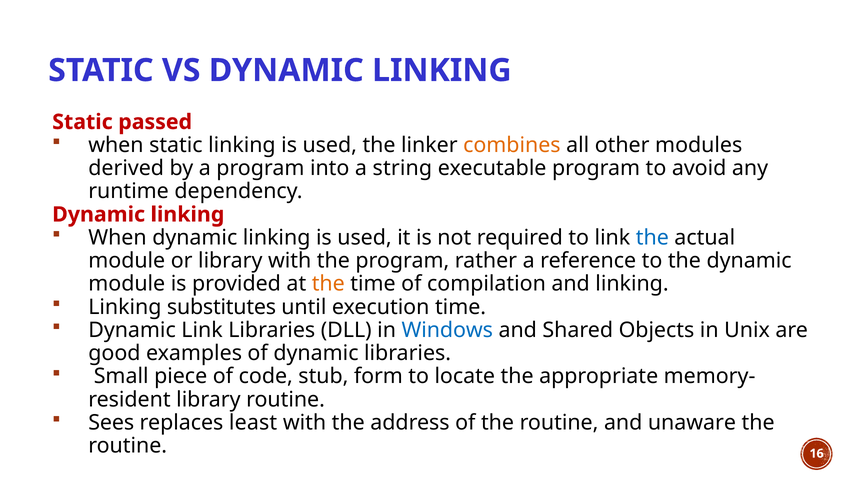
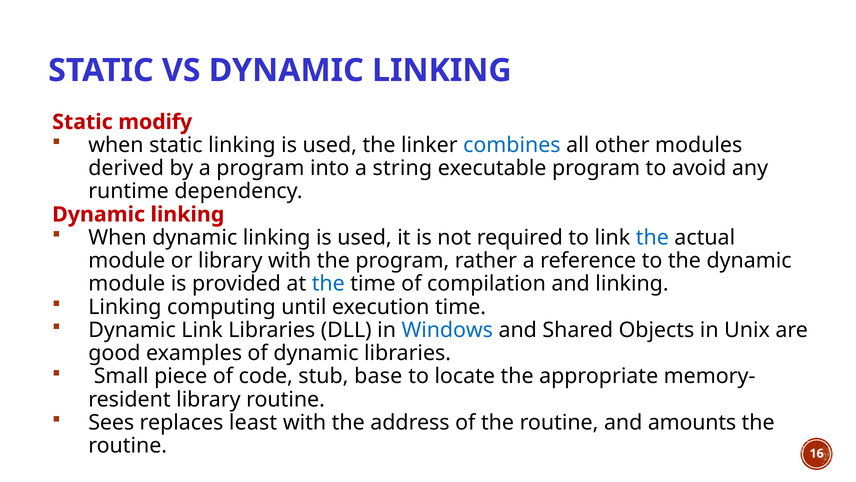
passed: passed -> modify
combines colour: orange -> blue
the at (328, 284) colour: orange -> blue
substitutes: substitutes -> computing
form: form -> base
unaware: unaware -> amounts
